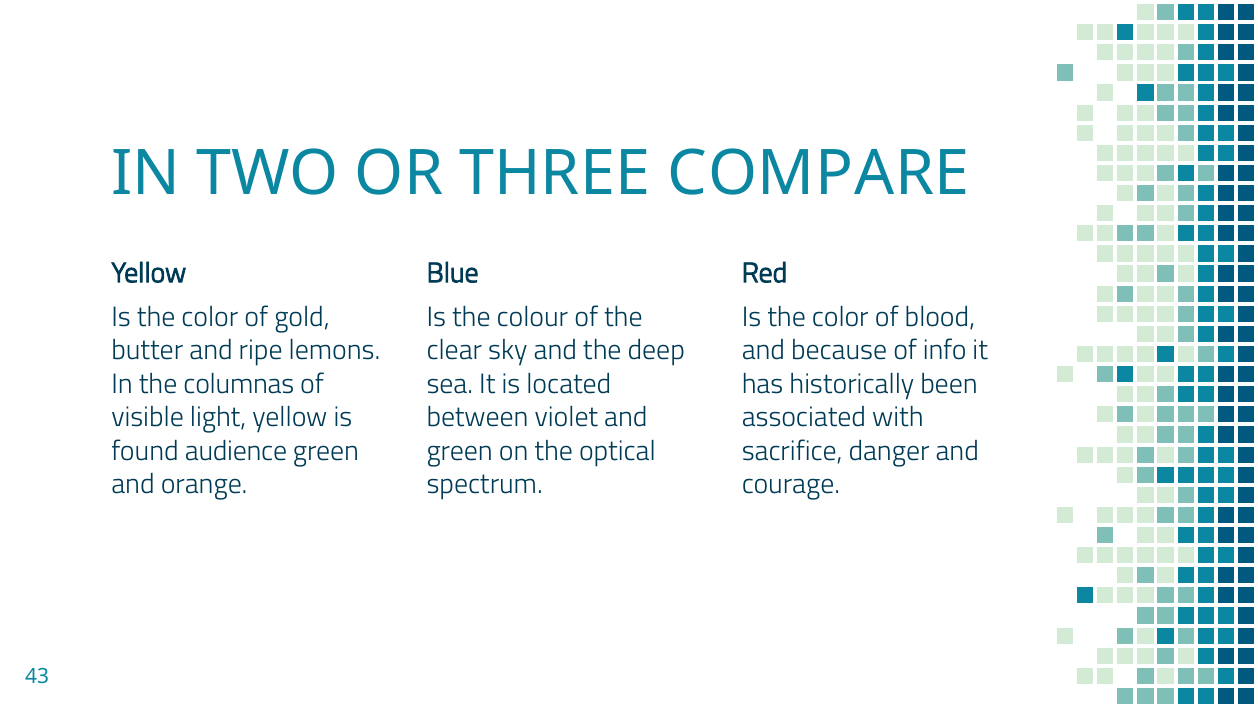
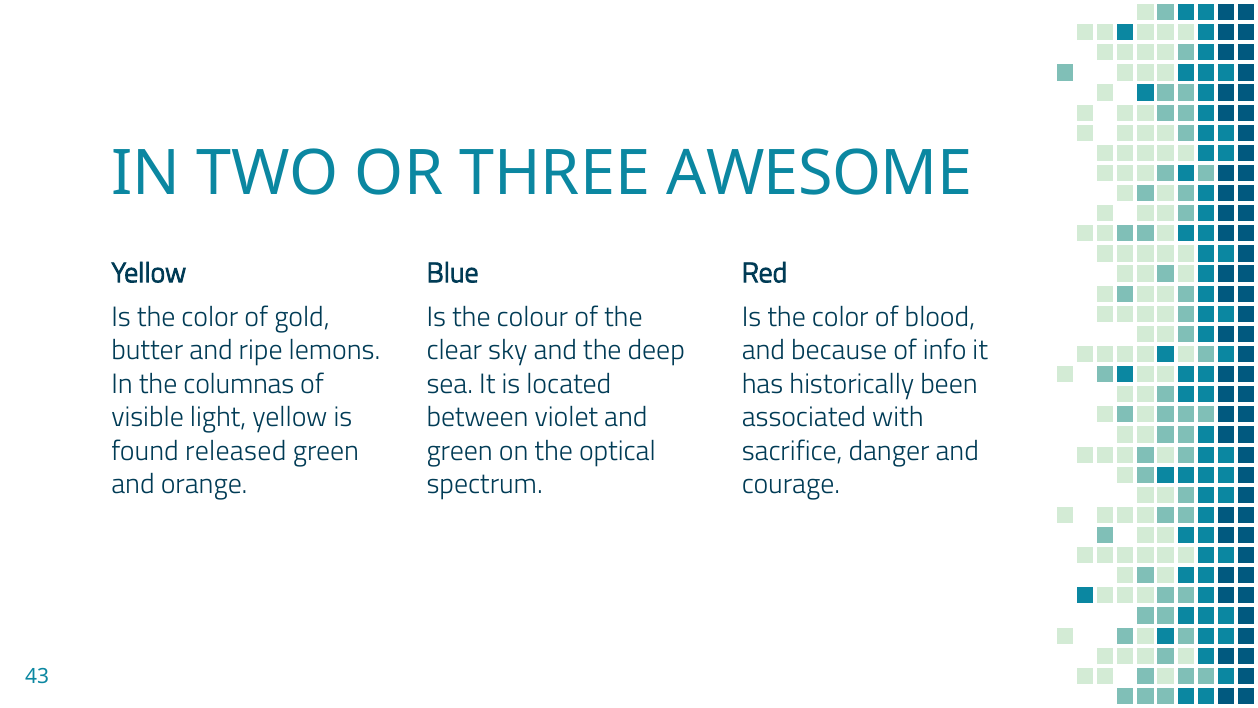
COMPARE: COMPARE -> AWESOME
audience: audience -> released
